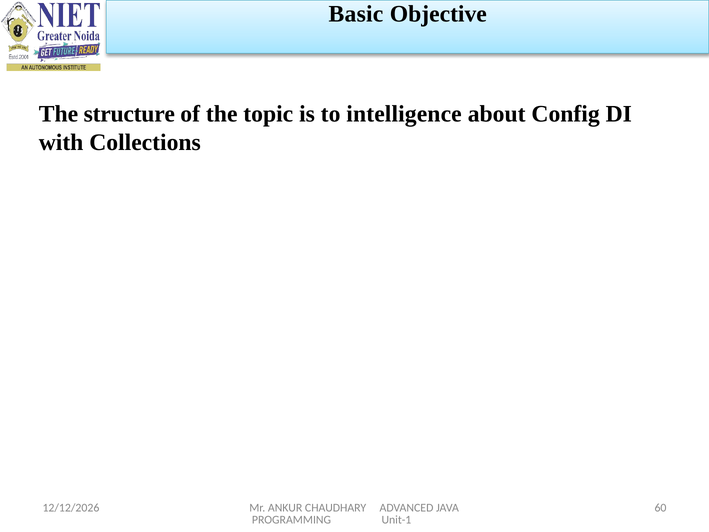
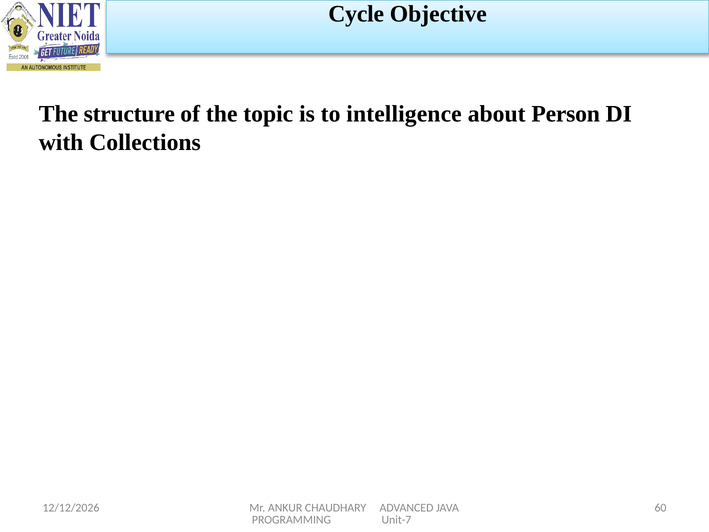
Basic: Basic -> Cycle
Config: Config -> Person
Unit-1: Unit-1 -> Unit-7
